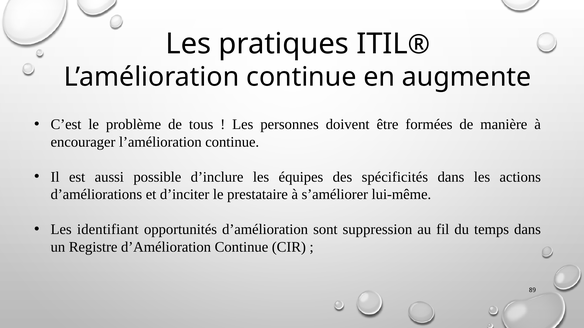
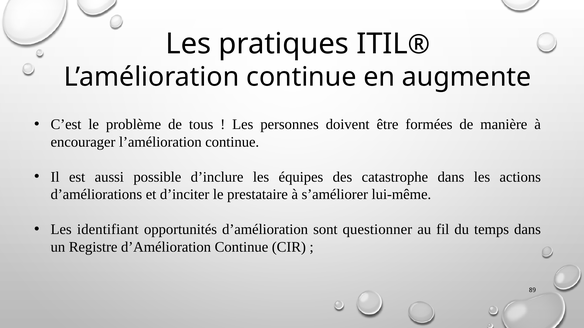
spécificités: spécificités -> catastrophe
suppression: suppression -> questionner
